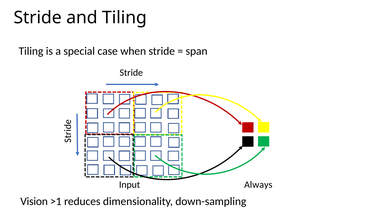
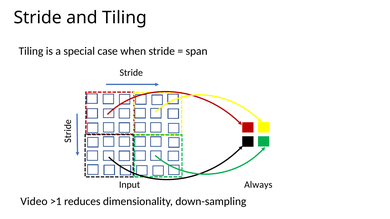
Vision: Vision -> Video
